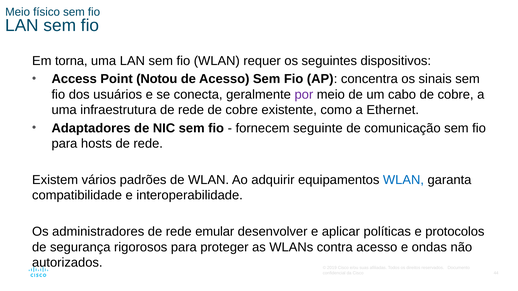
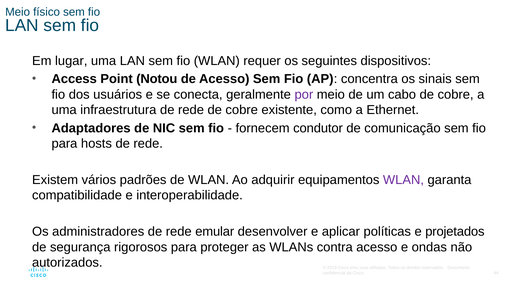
torna: torna -> lugar
seguinte: seguinte -> condutor
WLAN at (403, 180) colour: blue -> purple
protocolos: protocolos -> projetados
